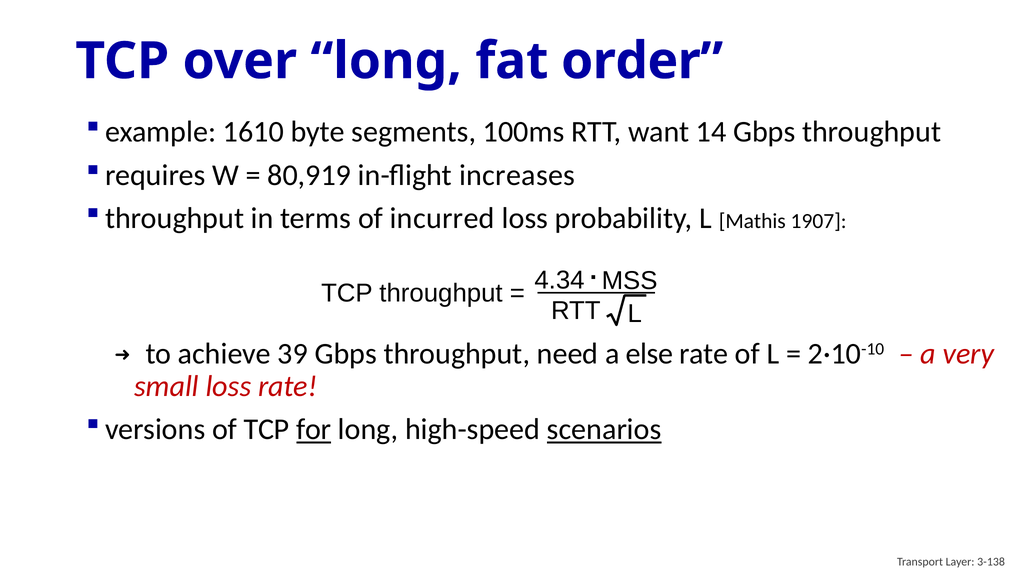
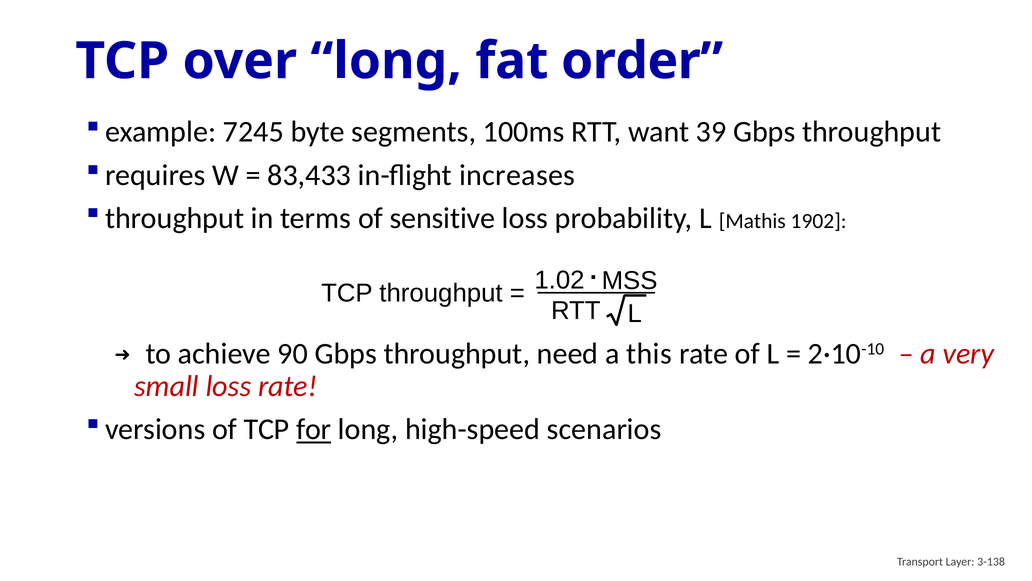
1610: 1610 -> 7245
14: 14 -> 39
80,919: 80,919 -> 83,433
incurred: incurred -> sensitive
1907: 1907 -> 1902
4.34: 4.34 -> 1.02
39: 39 -> 90
else: else -> this
scenarios underline: present -> none
